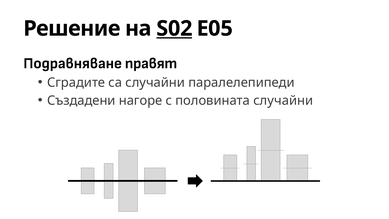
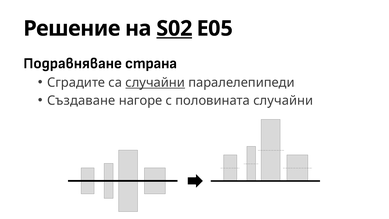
правят: правят -> страна
случайни at (155, 82) underline: none -> present
Създадени: Създадени -> Създаване
